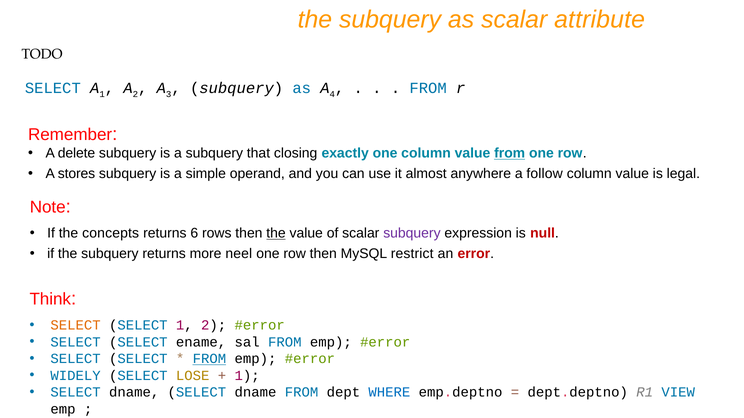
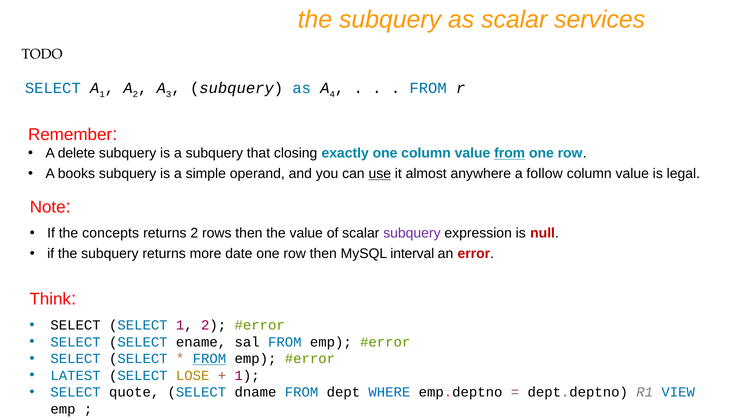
attribute: attribute -> services
stores: stores -> books
use underline: none -> present
returns 6: 6 -> 2
the at (276, 234) underline: present -> none
neel: neel -> date
restrict: restrict -> interval
SELECT at (76, 326) colour: orange -> black
WIDELY: WIDELY -> LATEST
dname at (134, 393): dname -> quote
